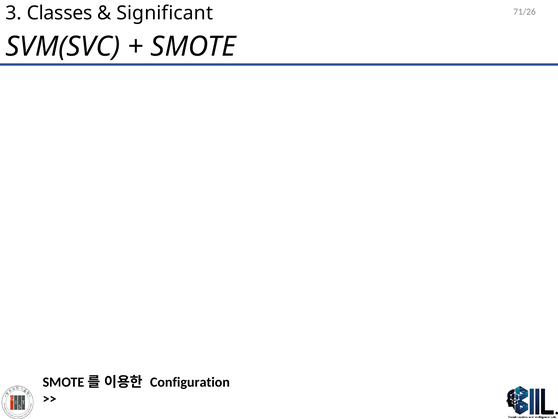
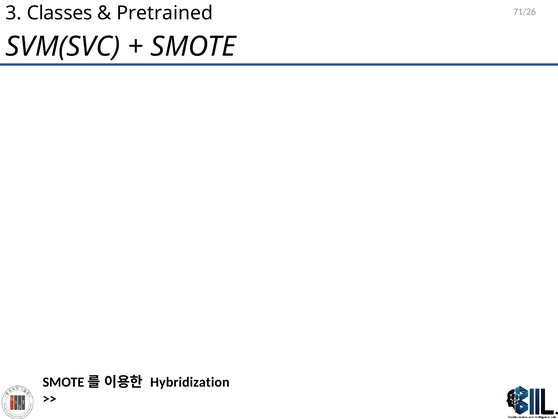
Significant: Significant -> Pretrained
Configuration: Configuration -> Hybridization
